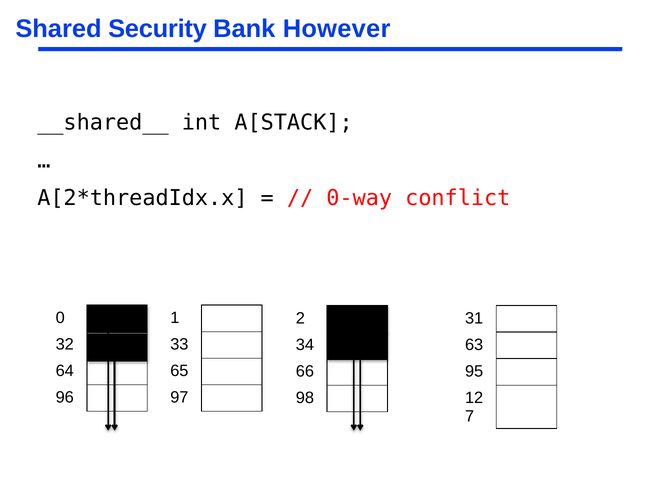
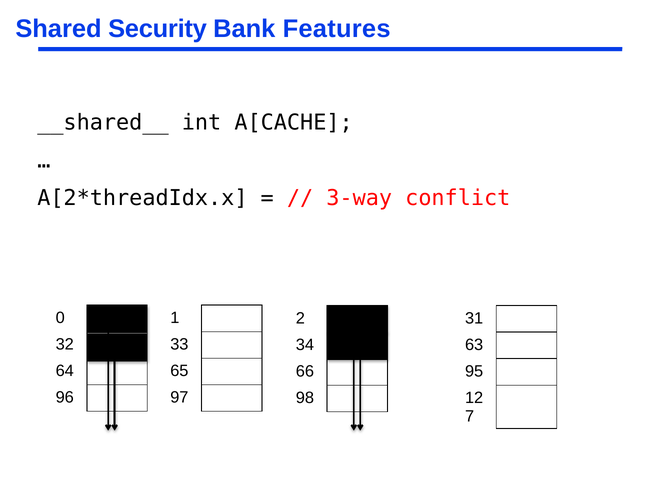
However: However -> Features
A[STACK: A[STACK -> A[CACHE
0-way: 0-way -> 3-way
